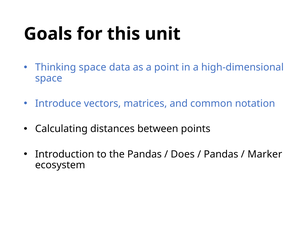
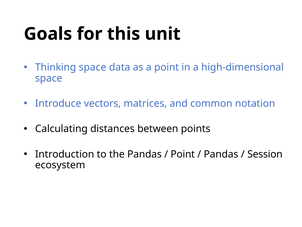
Does at (183, 154): Does -> Point
Marker: Marker -> Session
